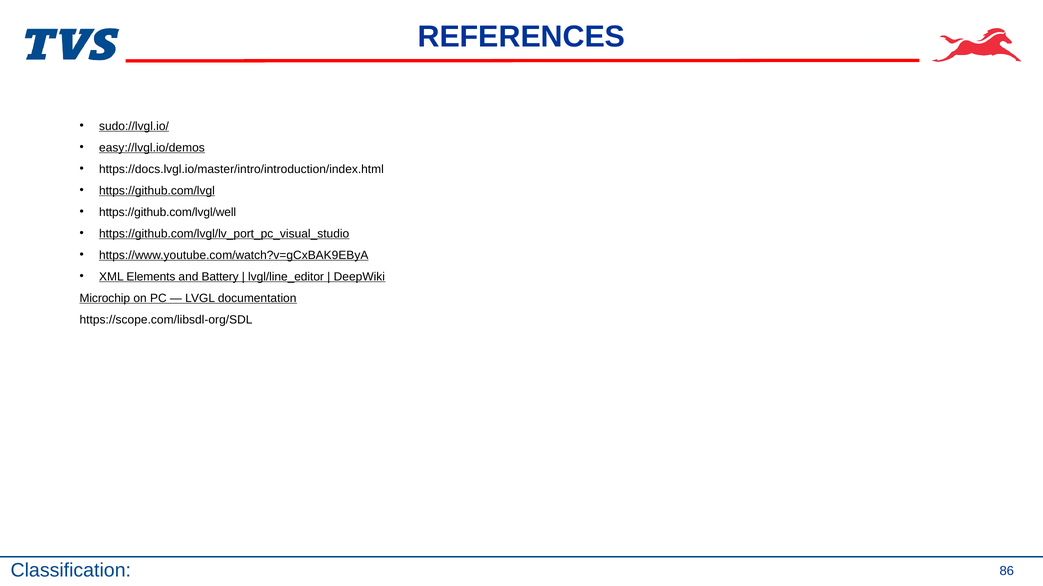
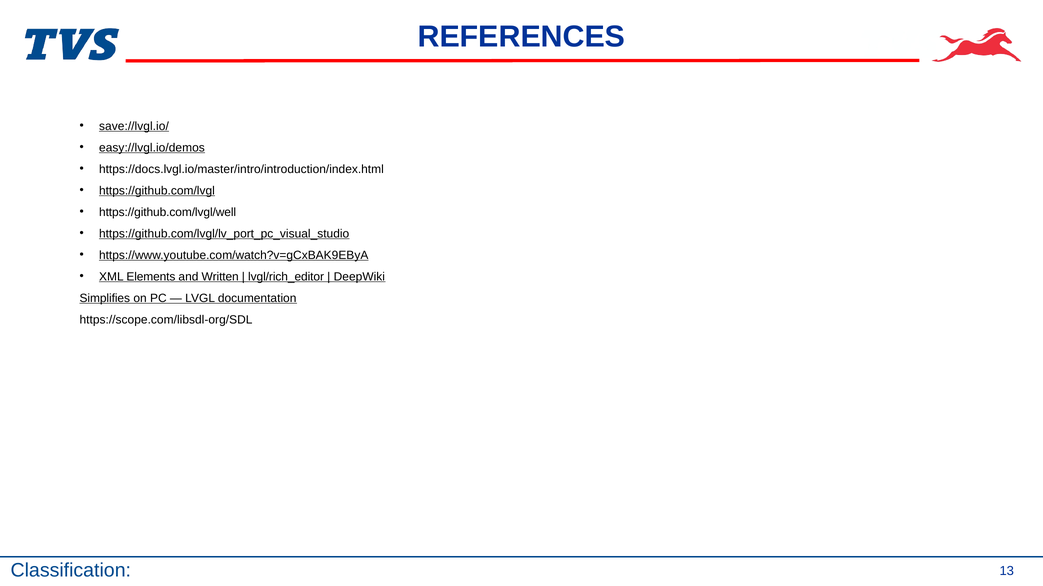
sudo://lvgl.io/: sudo://lvgl.io/ -> save://lvgl.io/
Battery: Battery -> Written
lvgl/line_editor: lvgl/line_editor -> lvgl/rich_editor
Microchip: Microchip -> Simplifies
86: 86 -> 13
